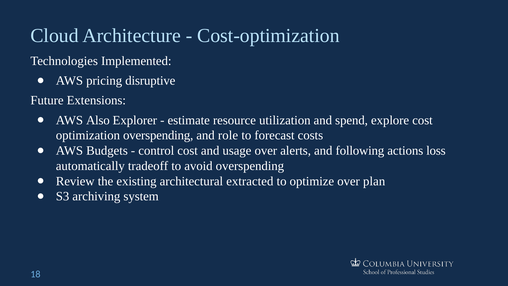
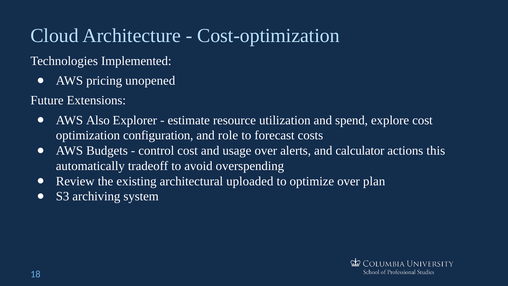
disruptive: disruptive -> unopened
optimization overspending: overspending -> configuration
following: following -> calculator
loss: loss -> this
extracted: extracted -> uploaded
